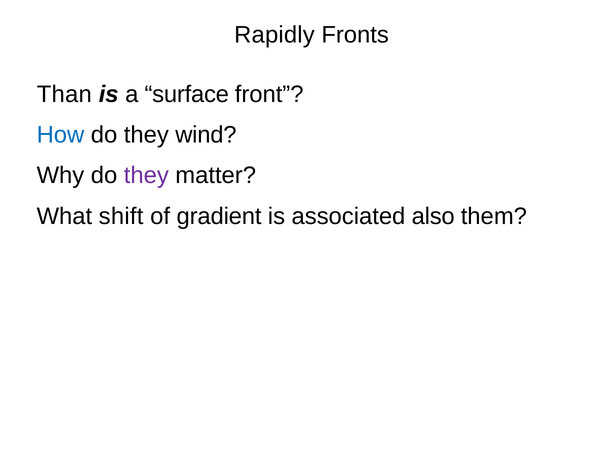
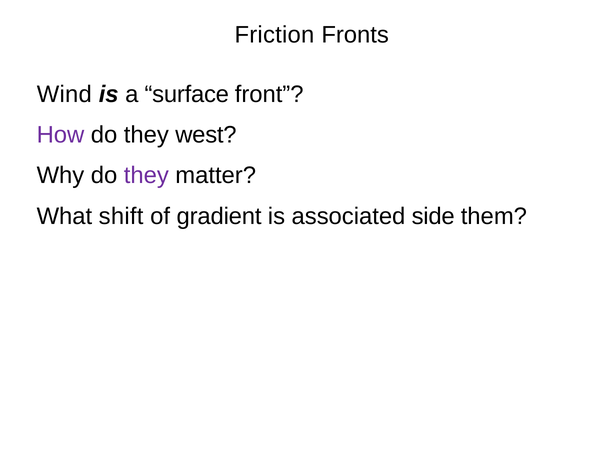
Rapidly: Rapidly -> Friction
Than: Than -> Wind
How colour: blue -> purple
wind: wind -> west
also: also -> side
